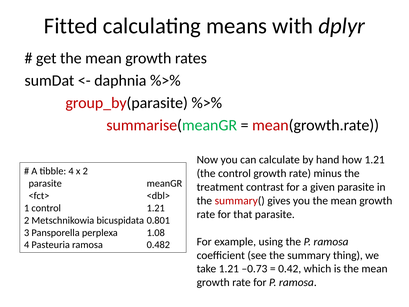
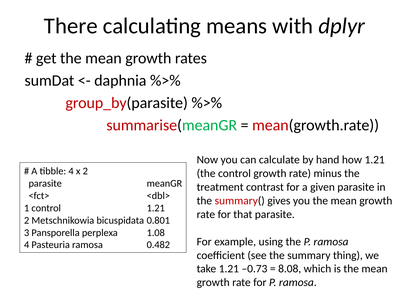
Fitted: Fitted -> There
0.42: 0.42 -> 8.08
